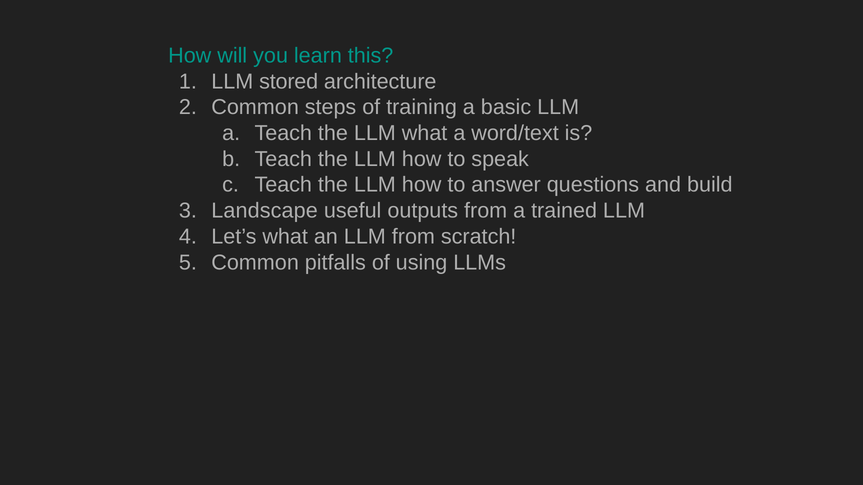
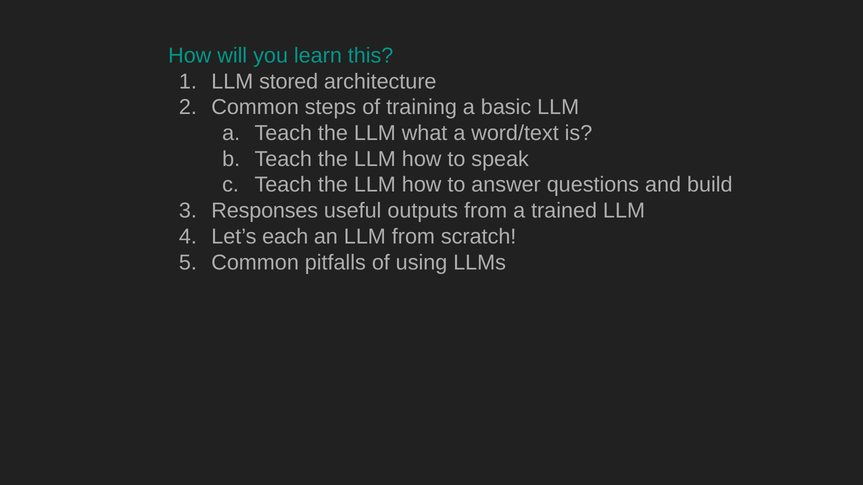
Landscape: Landscape -> Responses
Let’s what: what -> each
